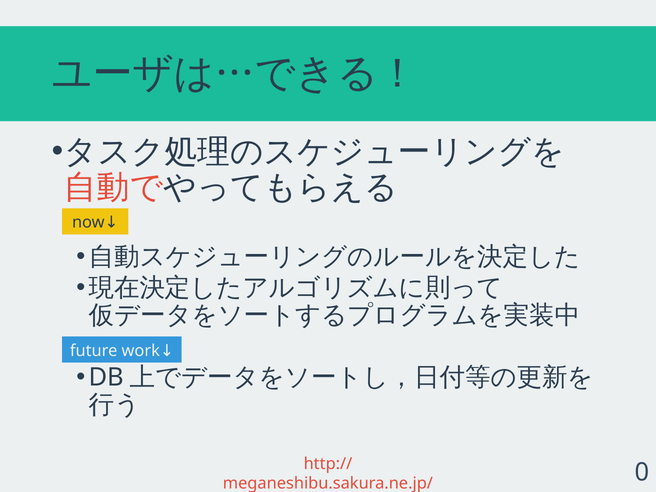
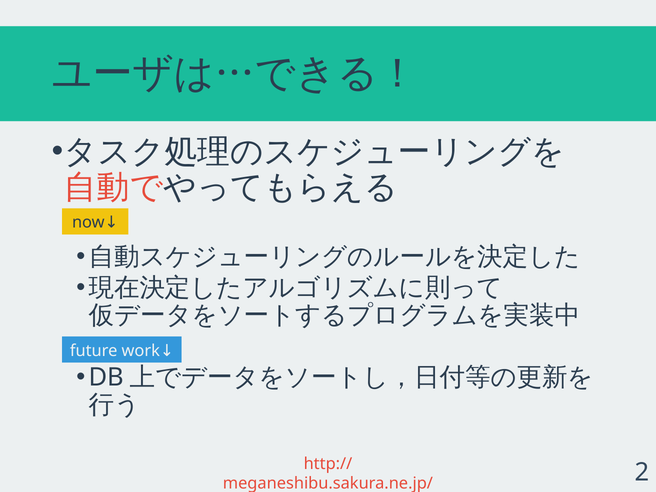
0: 0 -> 2
